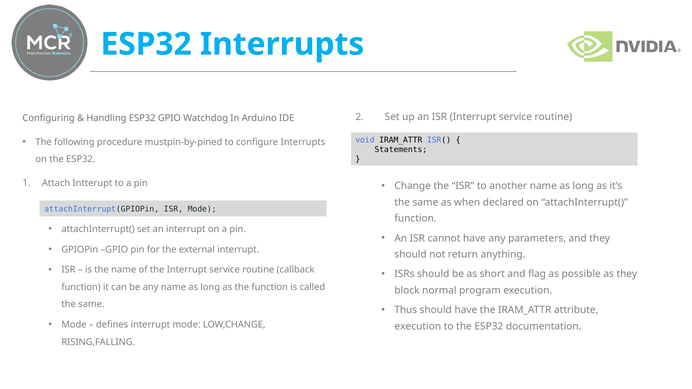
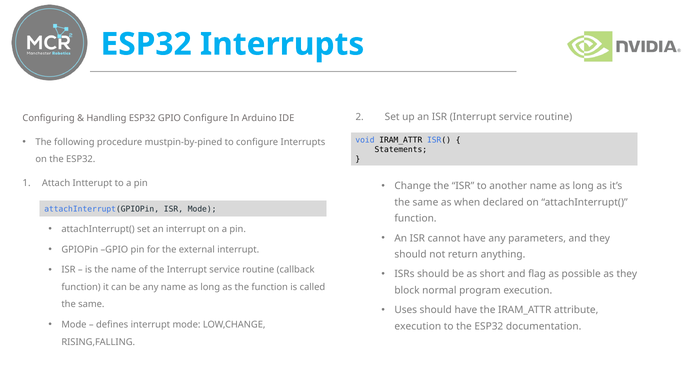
GPIO Watchdog: Watchdog -> Configure
Thus: Thus -> Uses
